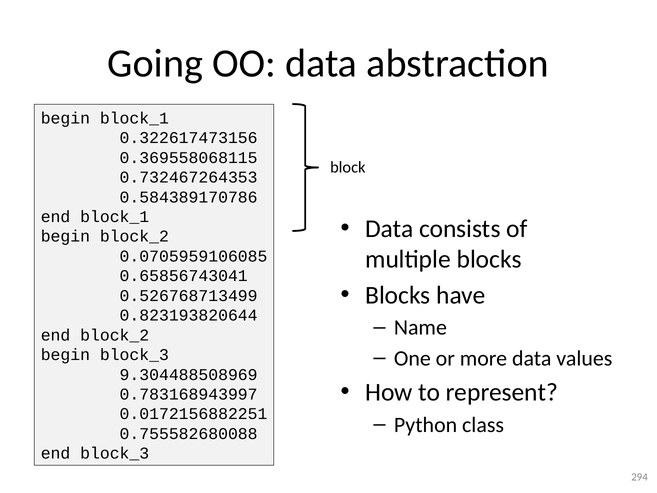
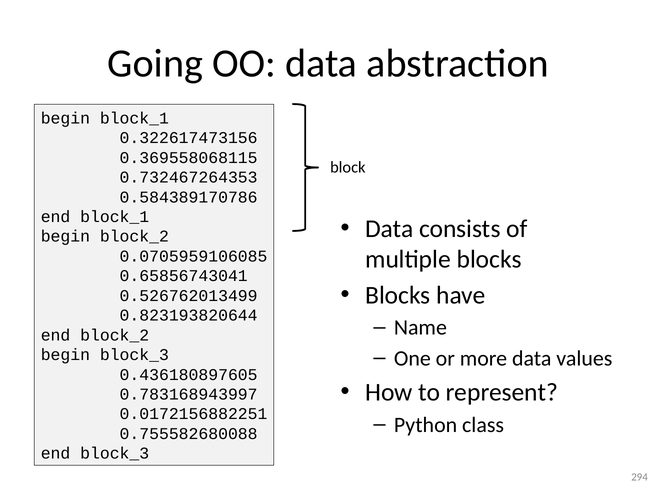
0.526768713499: 0.526768713499 -> 0.526762013499
9.304488508969: 9.304488508969 -> 0.436180897605
